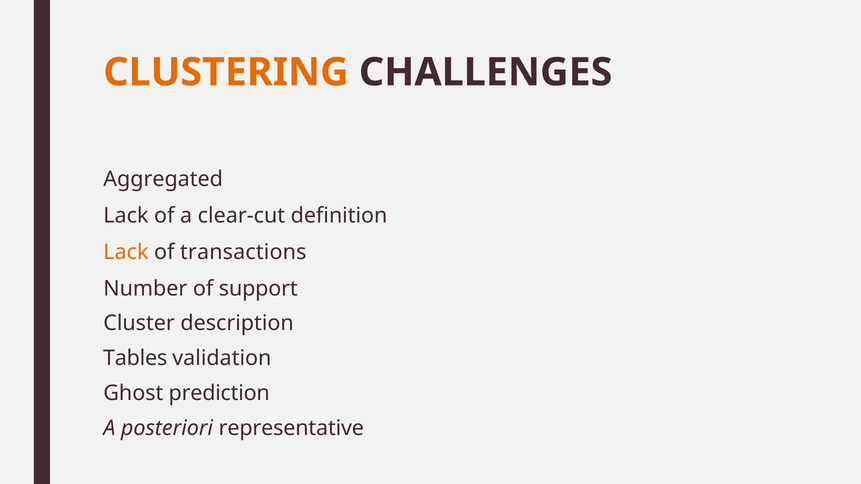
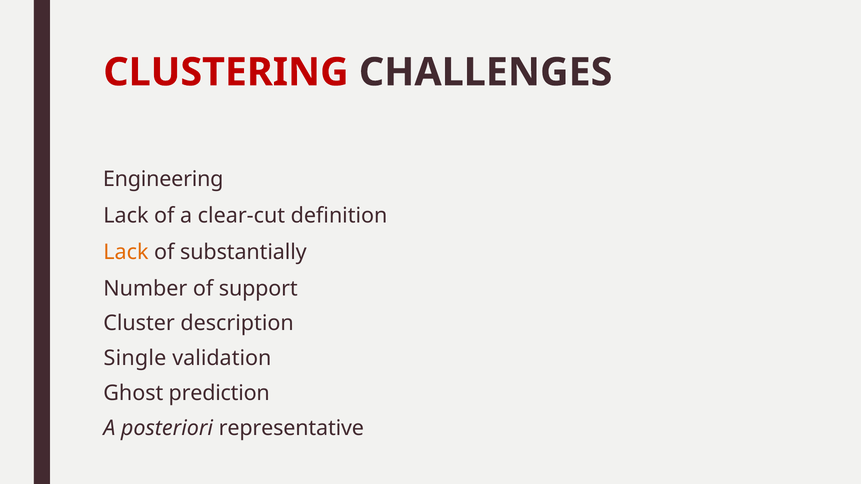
CLUSTERING colour: orange -> red
Aggregated: Aggregated -> Engineering
transactions: transactions -> substantially
Tables: Tables -> Single
